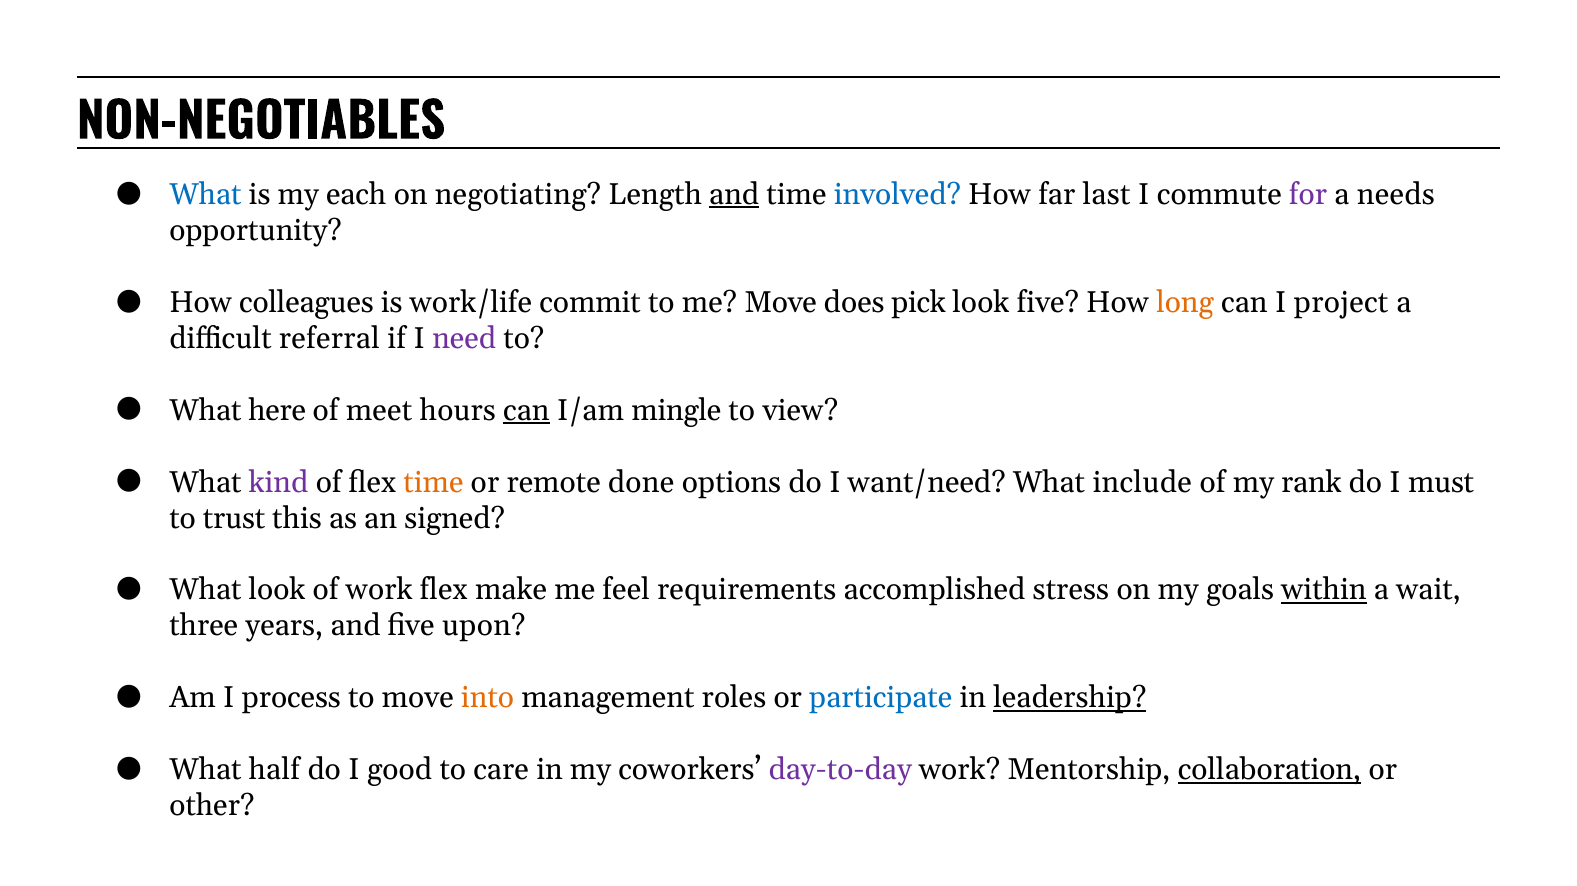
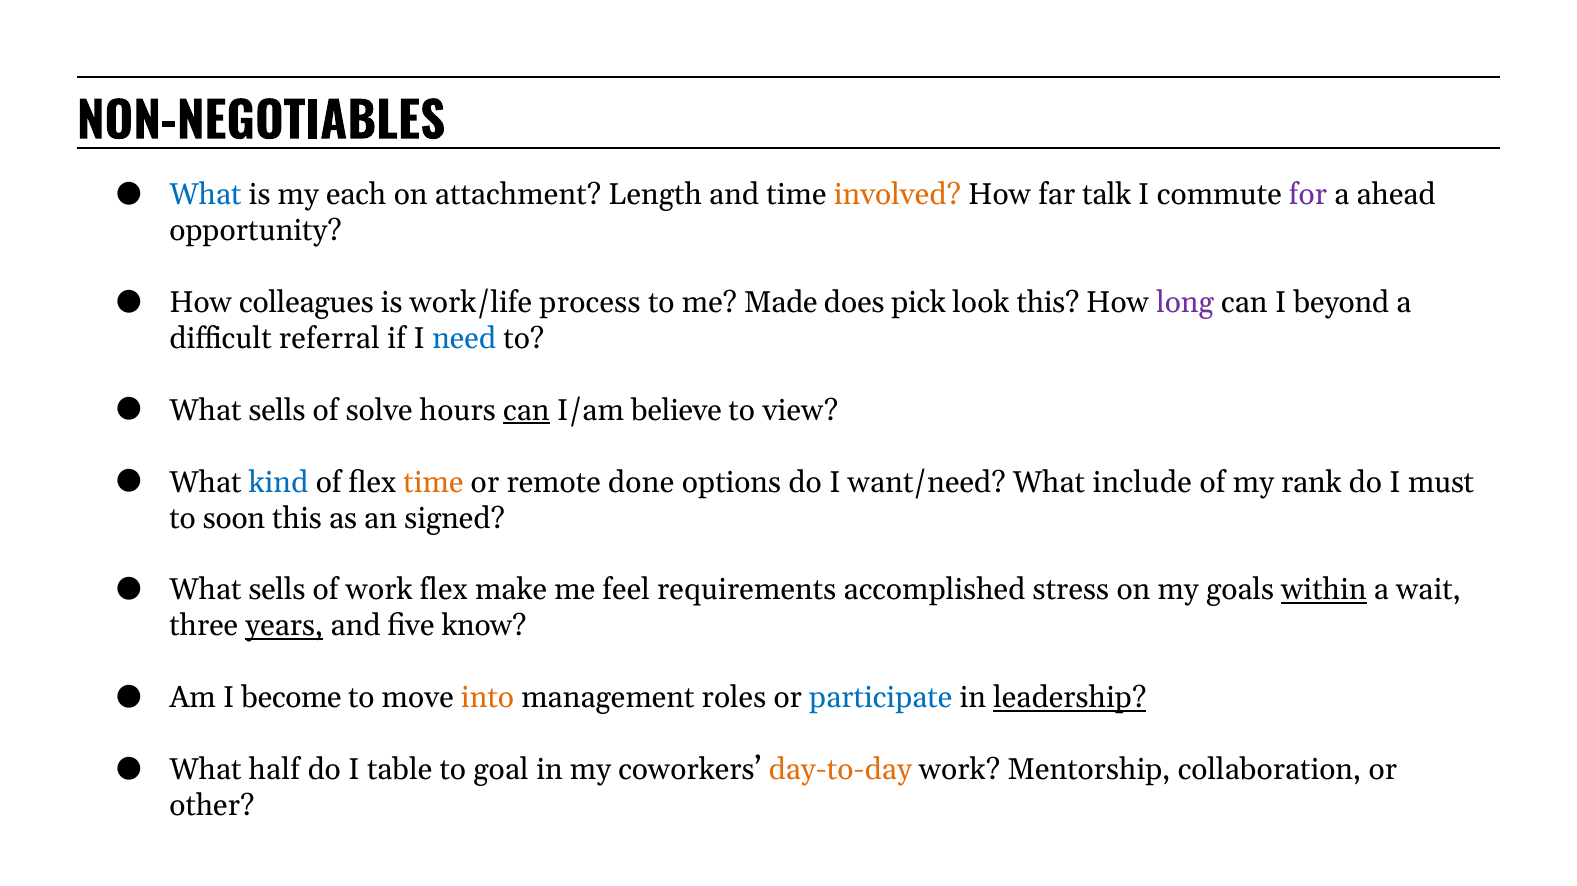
negotiating: negotiating -> attachment
and at (734, 194) underline: present -> none
involved colour: blue -> orange
last: last -> talk
needs: needs -> ahead
commit: commit -> process
me Move: Move -> Made
look five: five -> this
long colour: orange -> purple
project: project -> beyond
need colour: purple -> blue
here at (277, 410): here -> sells
meet: meet -> solve
mingle: mingle -> believe
kind colour: purple -> blue
trust: trust -> soon
look at (277, 590): look -> sells
years underline: none -> present
upon: upon -> know
process: process -> become
good: good -> table
care: care -> goal
day-to-day colour: purple -> orange
collaboration underline: present -> none
